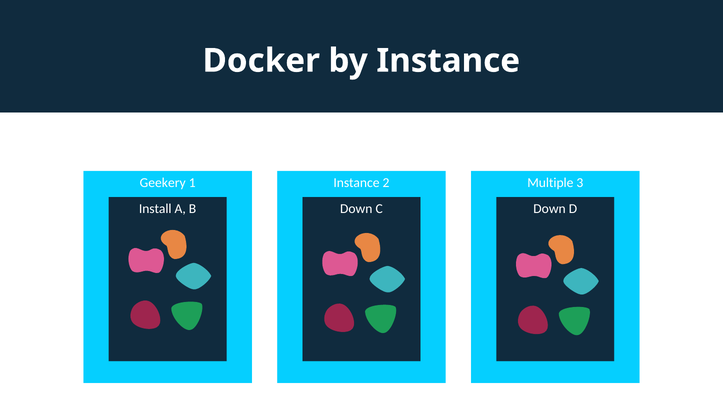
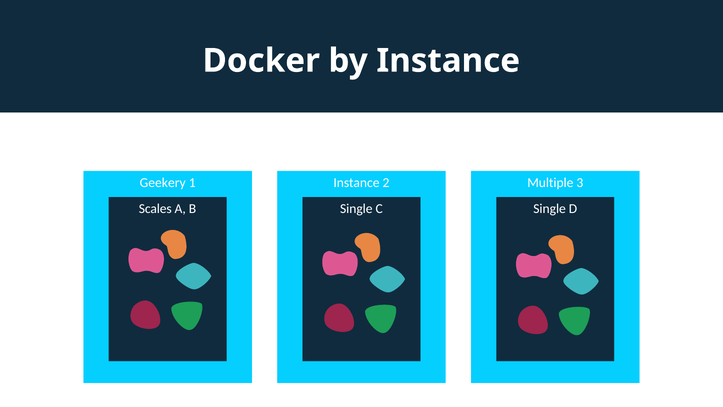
Install: Install -> Scales
Down at (356, 209): Down -> Single
Down at (550, 209): Down -> Single
